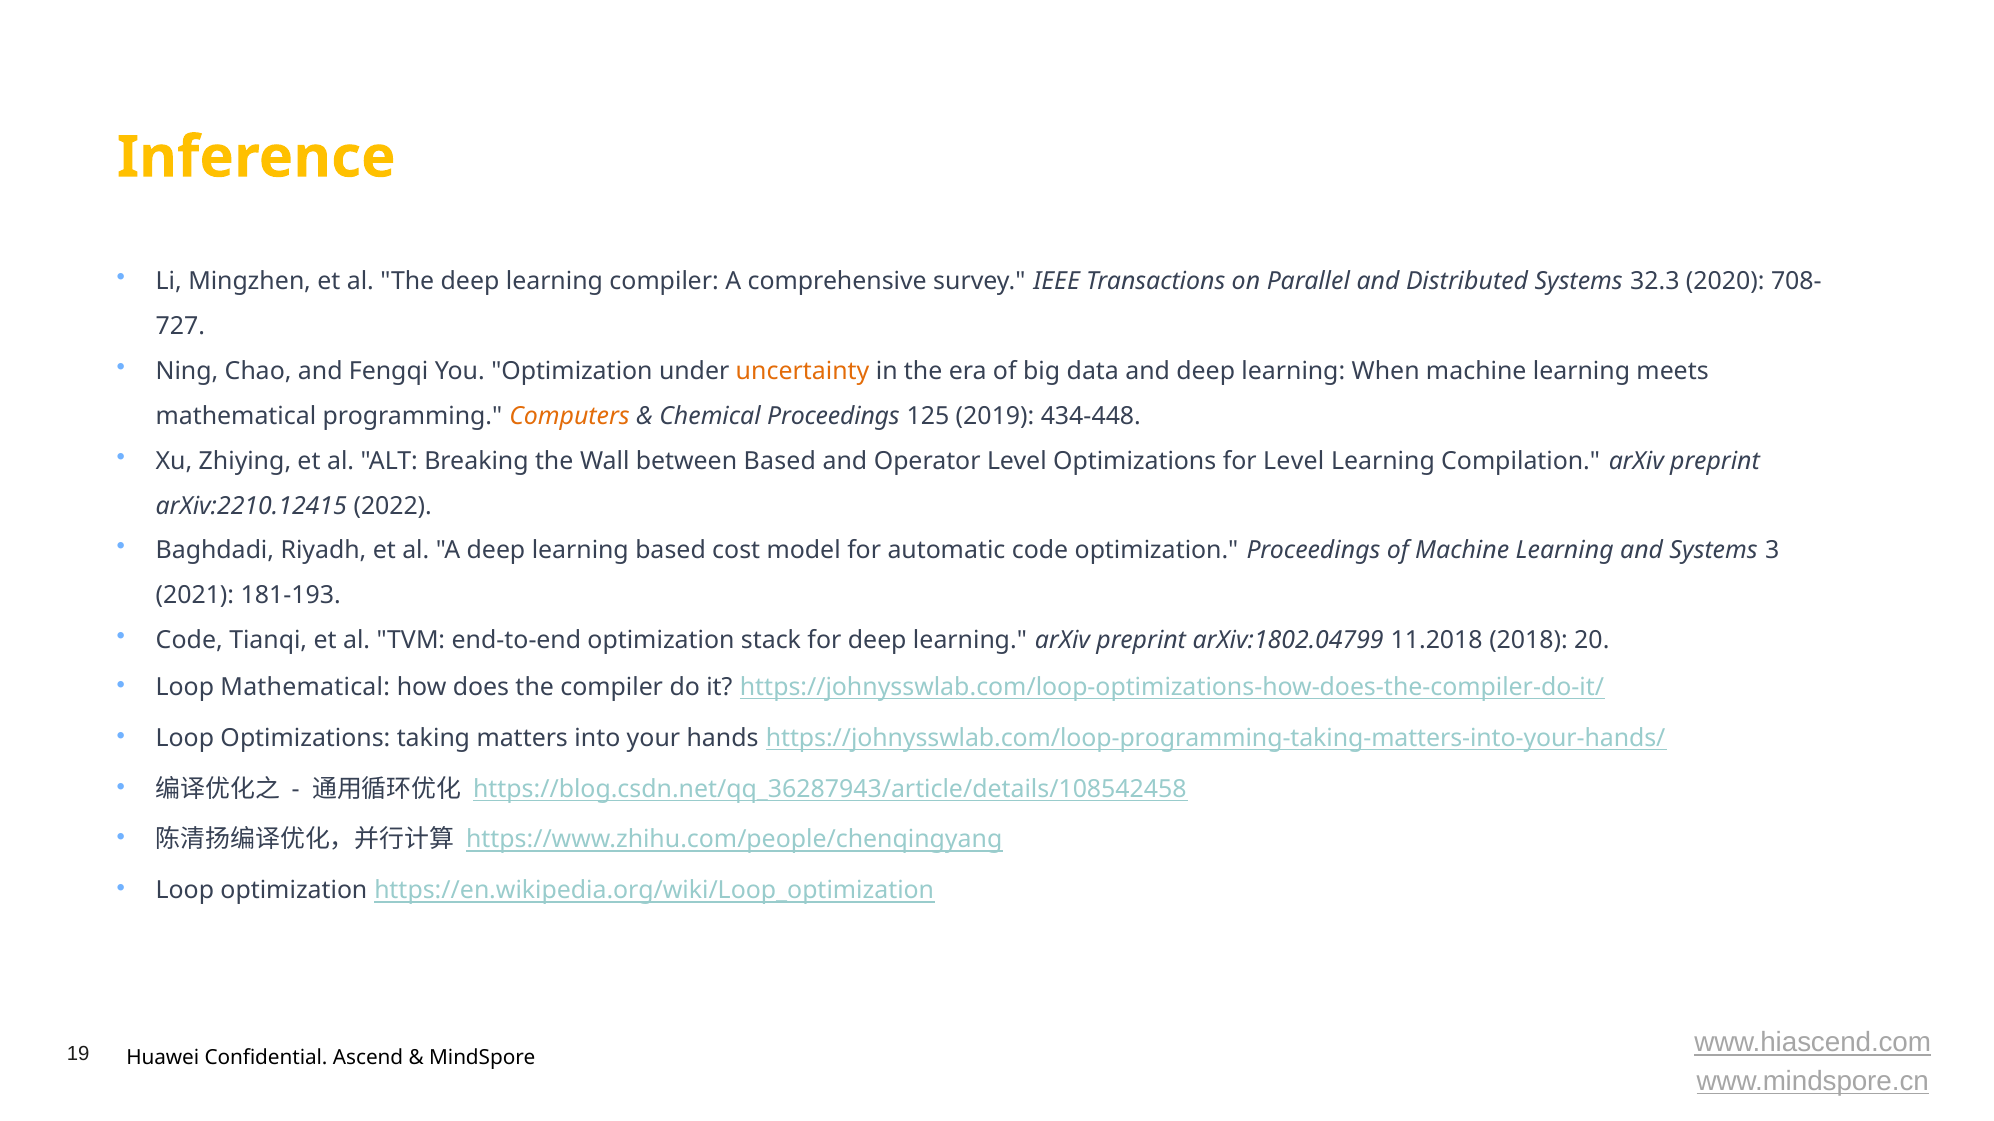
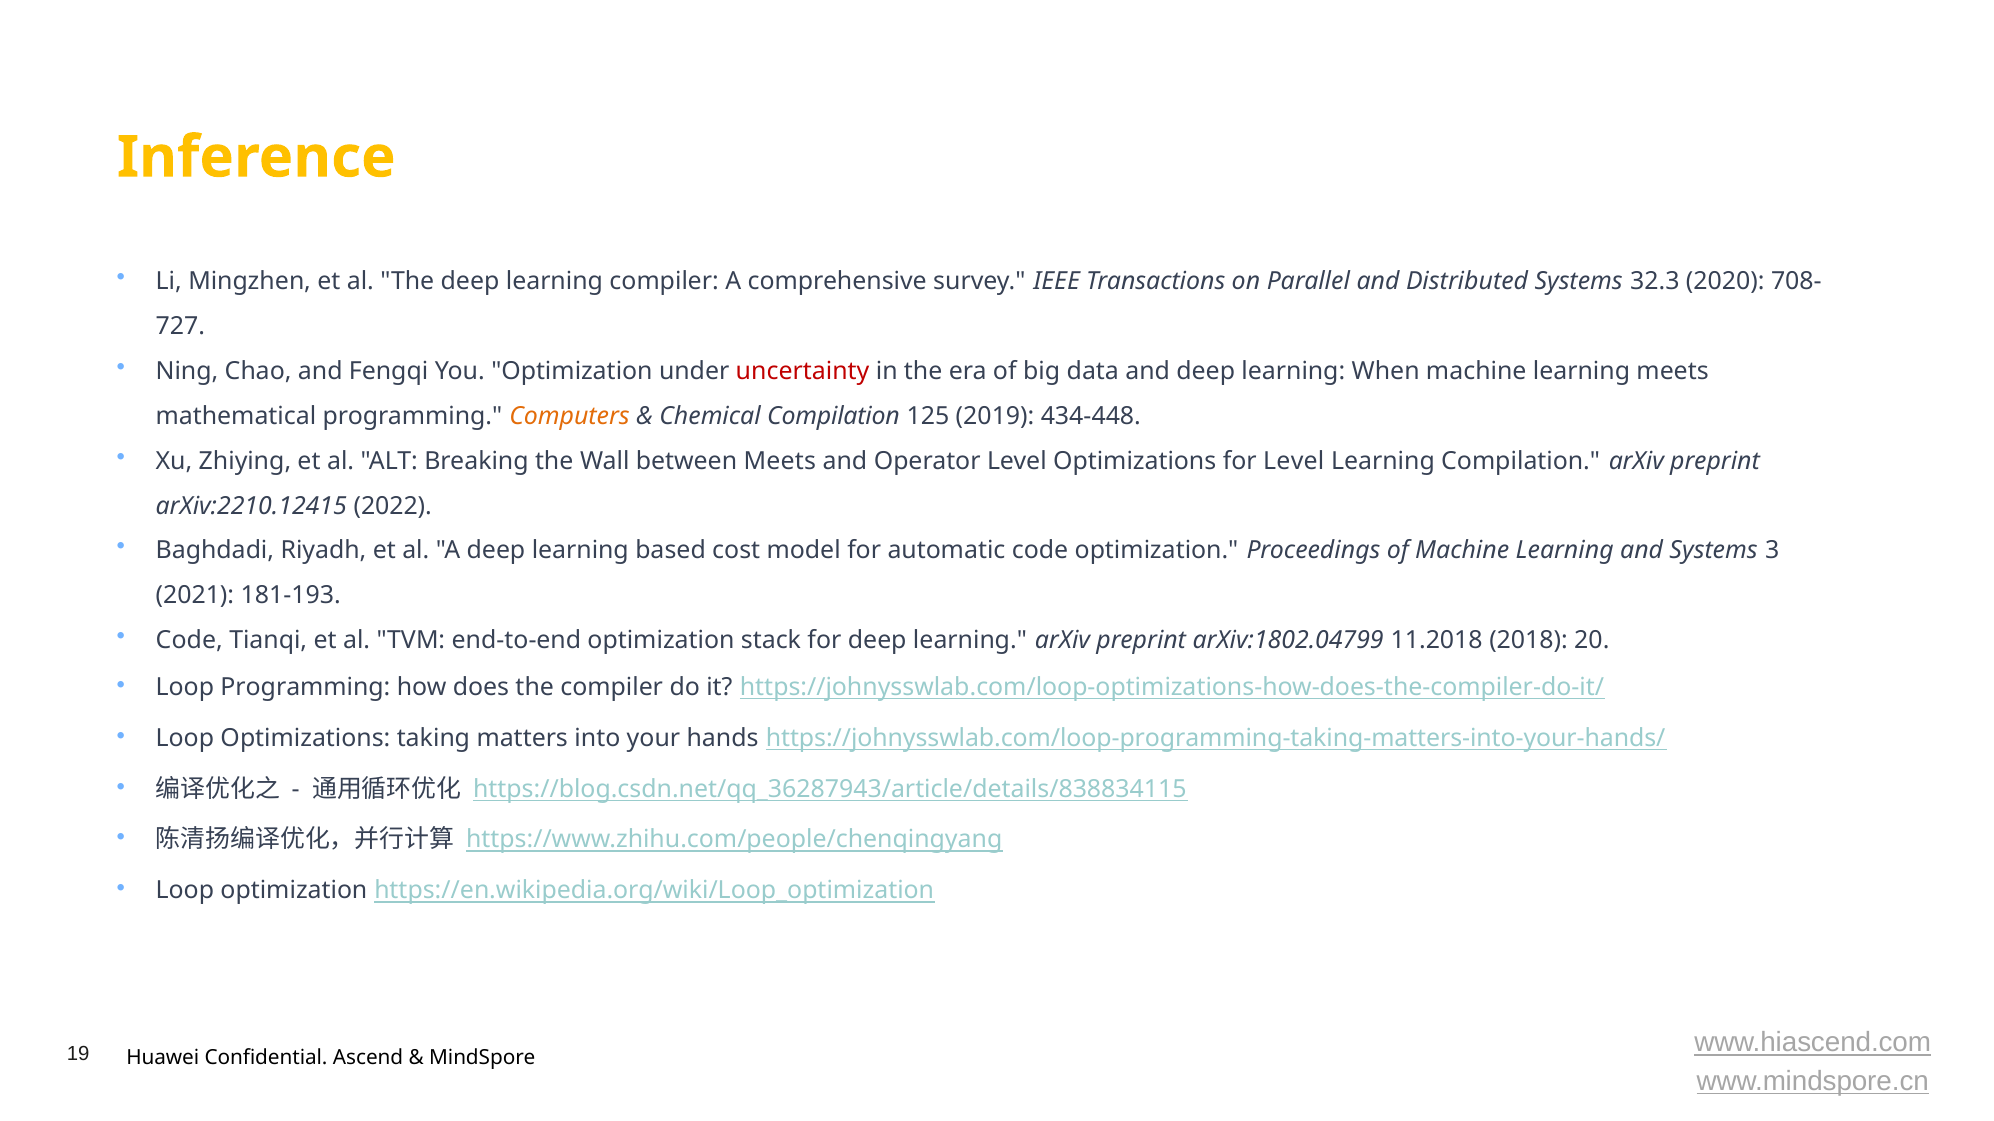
uncertainty colour: orange -> red
Chemical Proceedings: Proceedings -> Compilation
between Based: Based -> Meets
Loop Mathematical: Mathematical -> Programming
https://blog.csdn.net/qq_36287943/article/details/108542458: https://blog.csdn.net/qq_36287943/article/details/108542458 -> https://blog.csdn.net/qq_36287943/article/details/838834115
